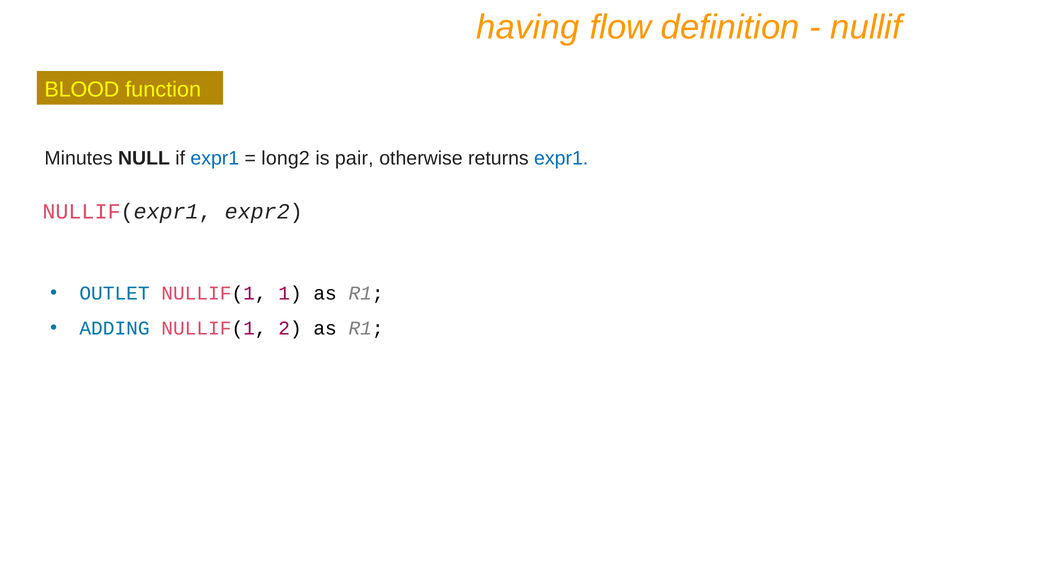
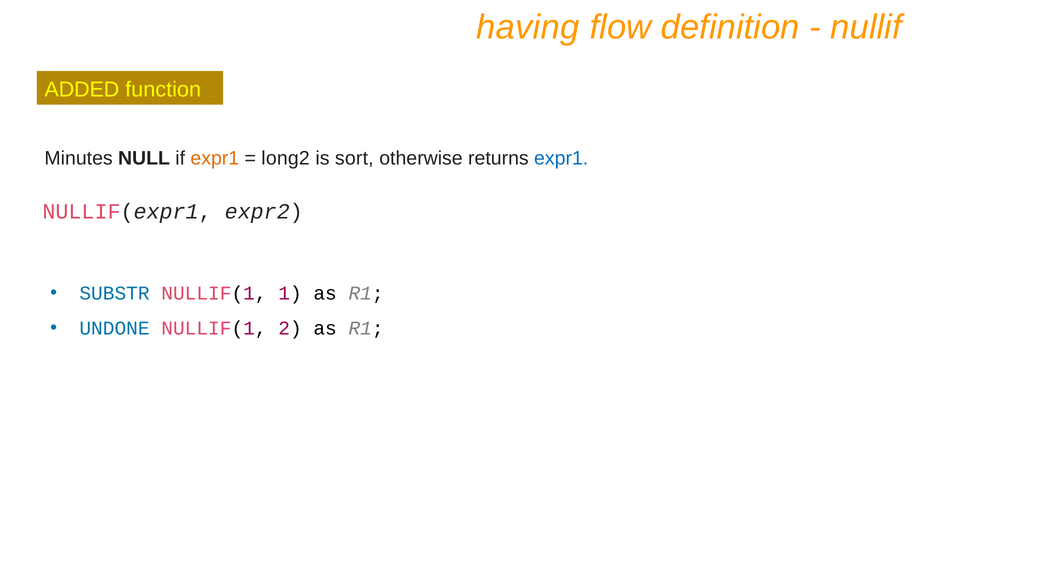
BLOOD: BLOOD -> ADDED
expr1 at (215, 158) colour: blue -> orange
pair: pair -> sort
OUTLET: OUTLET -> SUBSTR
ADDING: ADDING -> UNDONE
